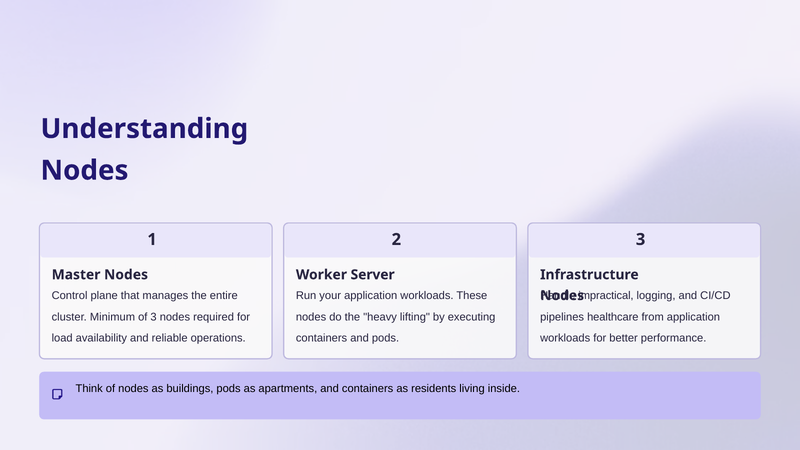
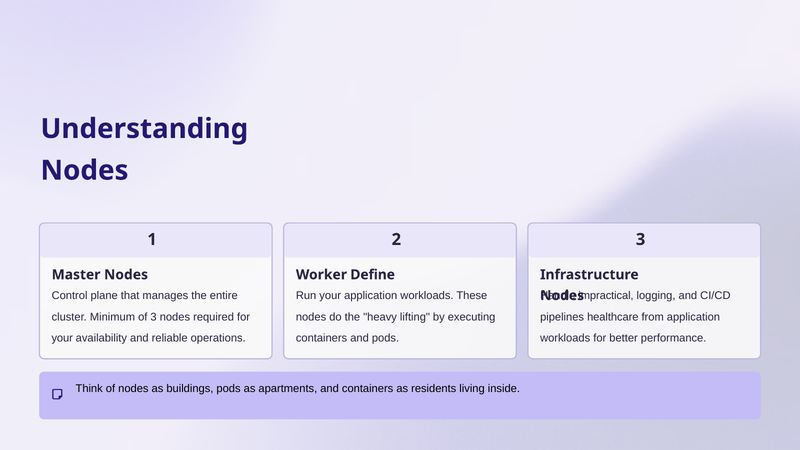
Server: Server -> Define
load at (62, 338): load -> your
